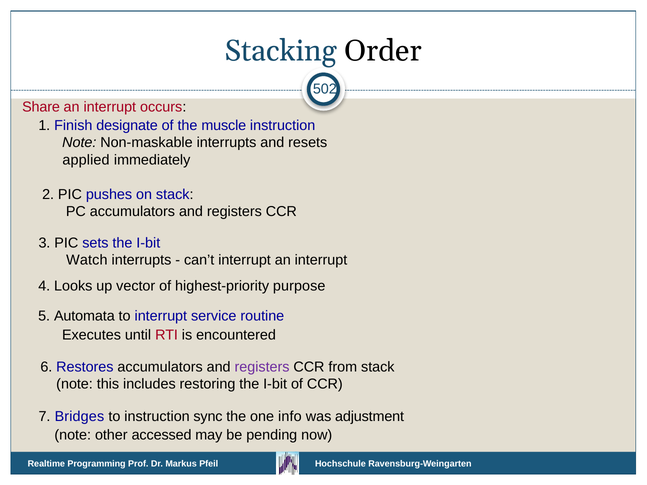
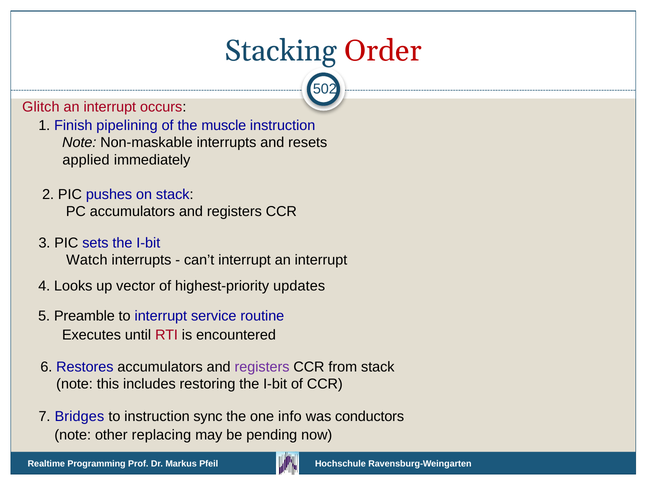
Order colour: black -> red
Share: Share -> Glitch
designate: designate -> pipelining
purpose: purpose -> updates
Automata: Automata -> Preamble
adjustment: adjustment -> conductors
accessed: accessed -> replacing
